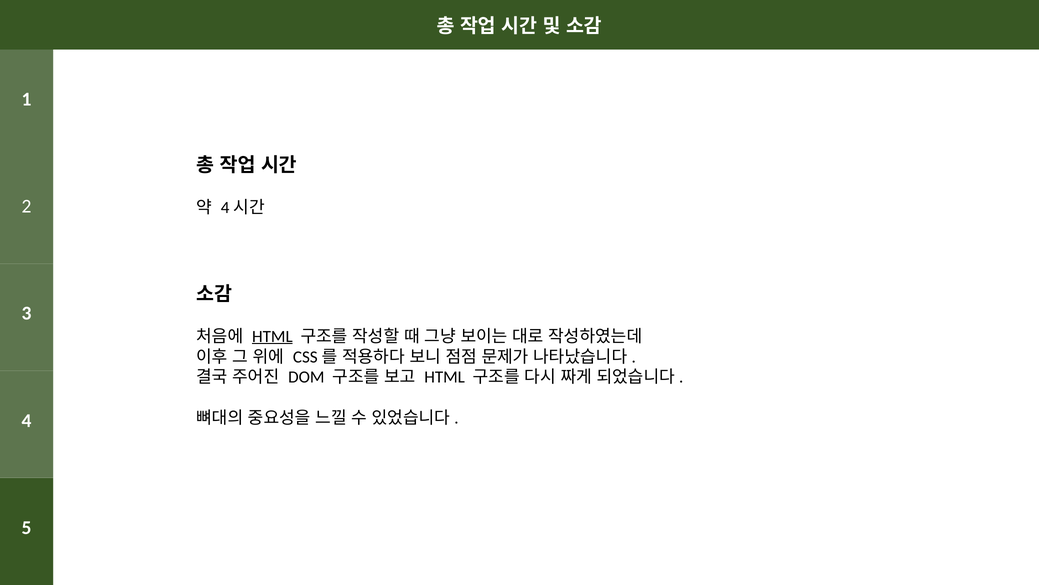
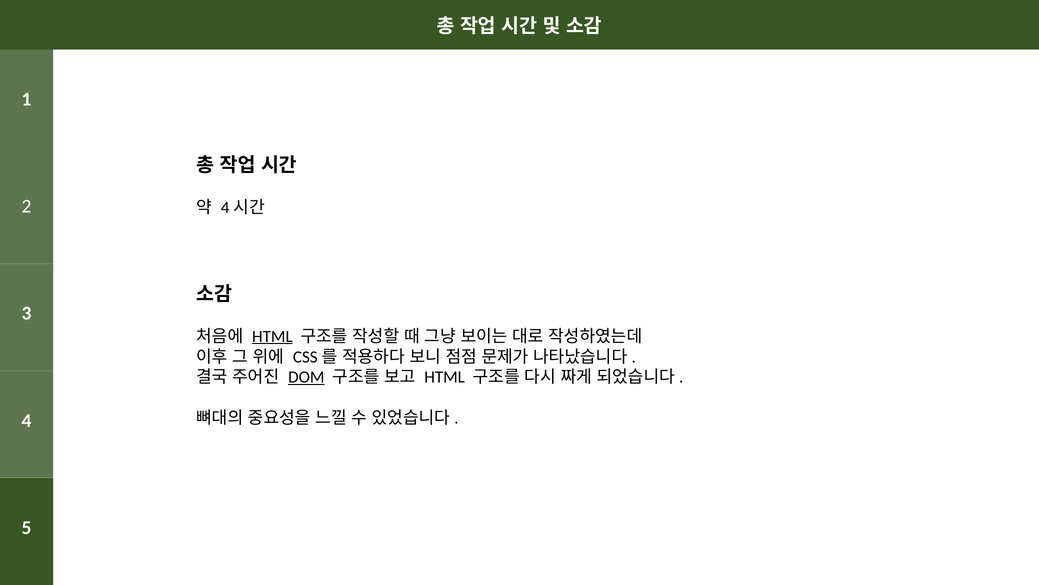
DOM underline: none -> present
